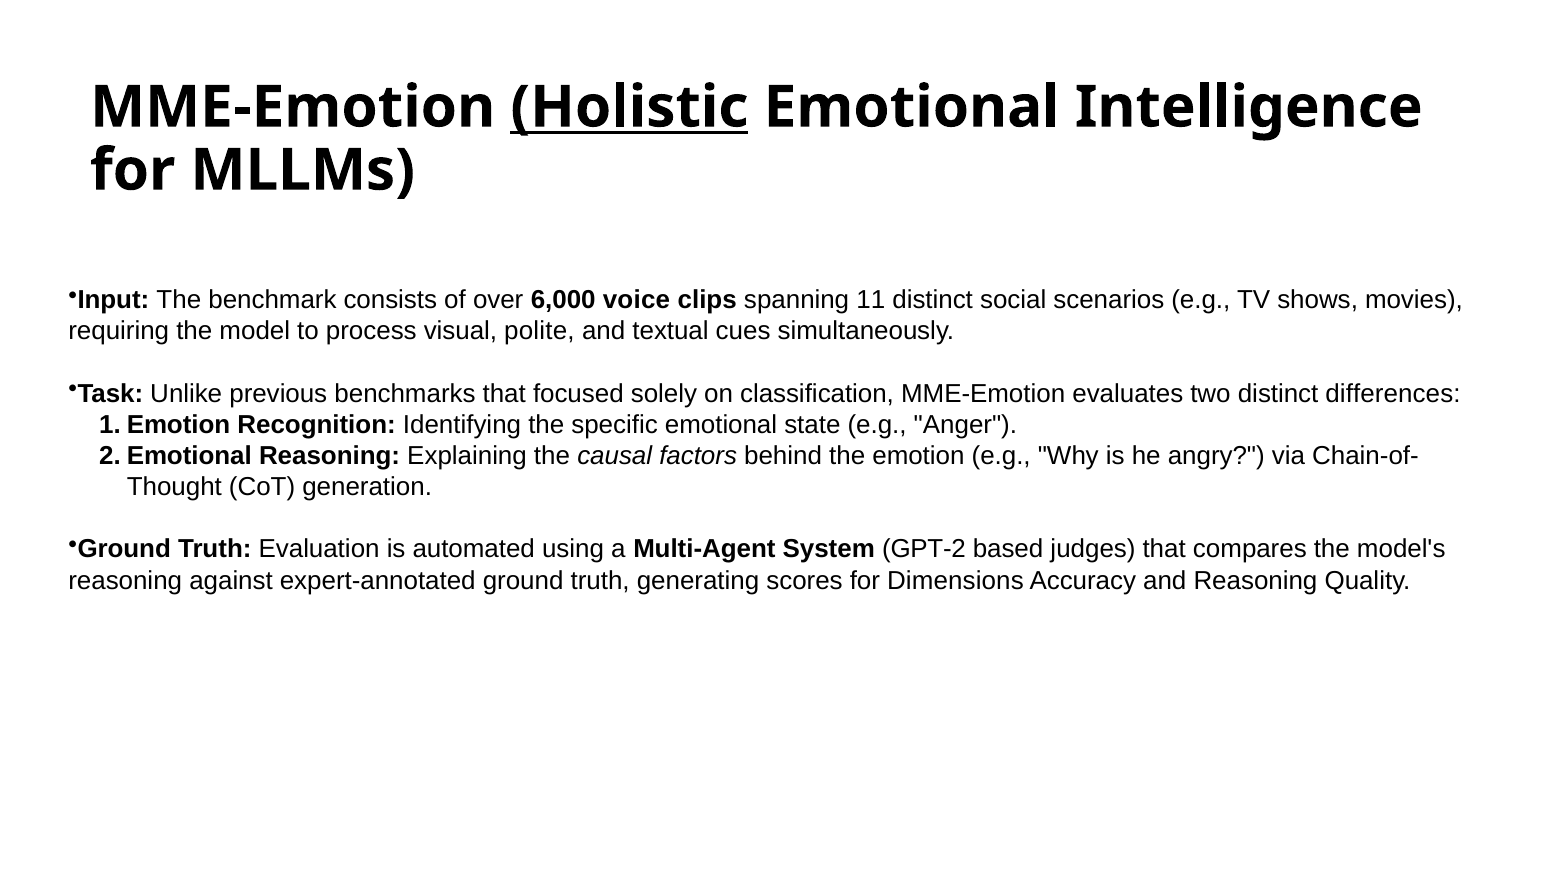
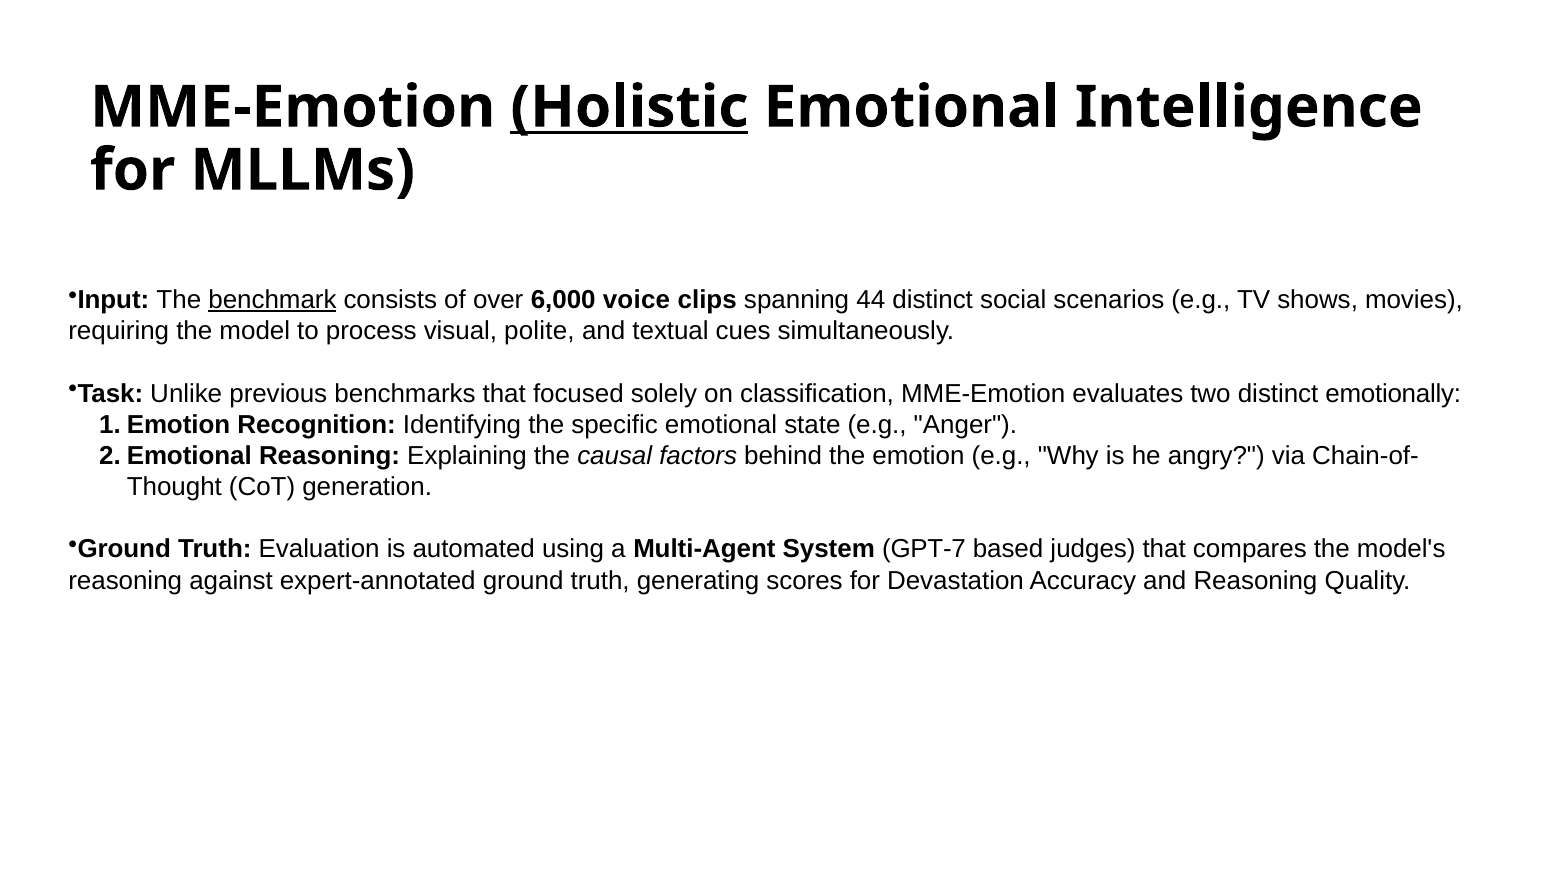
benchmark underline: none -> present
11: 11 -> 44
differences: differences -> emotionally
GPT-2: GPT-2 -> GPT-7
Dimensions: Dimensions -> Devastation
